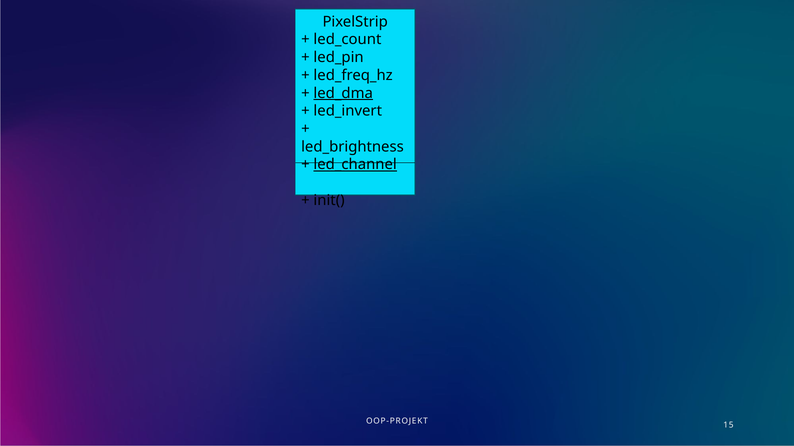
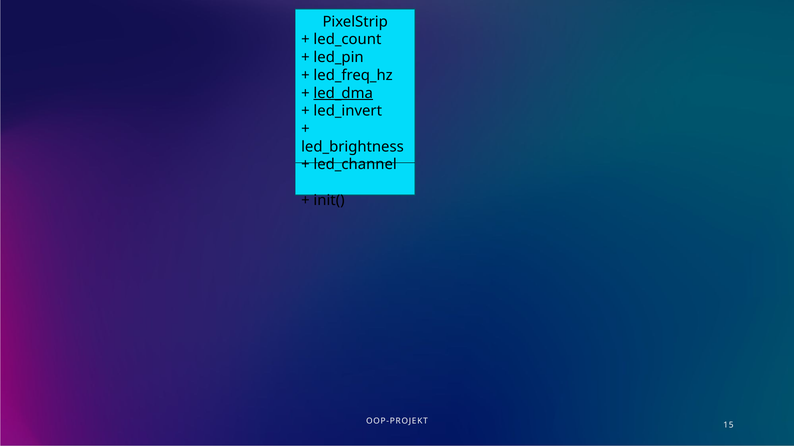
led_channel underline: present -> none
